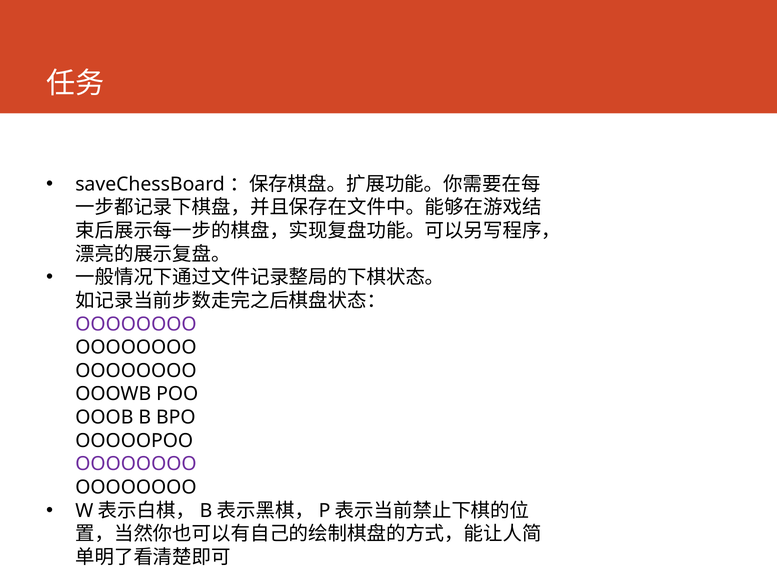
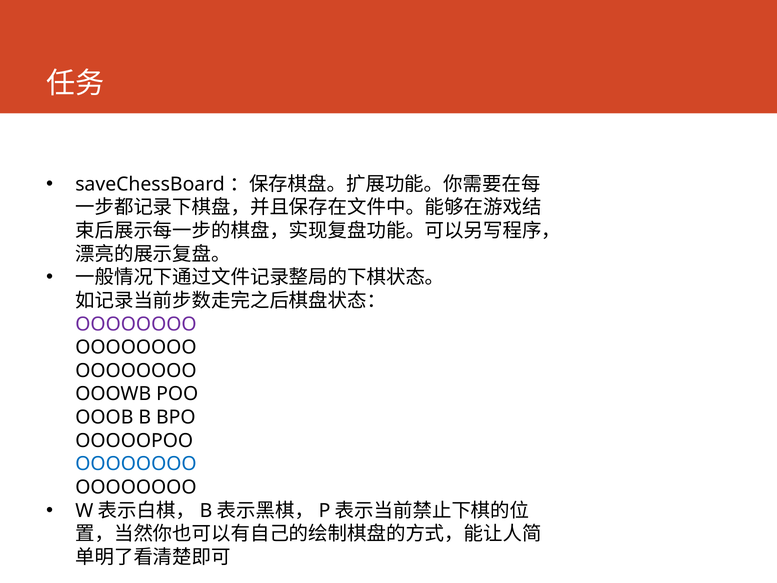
OOOOOOOO at (136, 464) colour: purple -> blue
